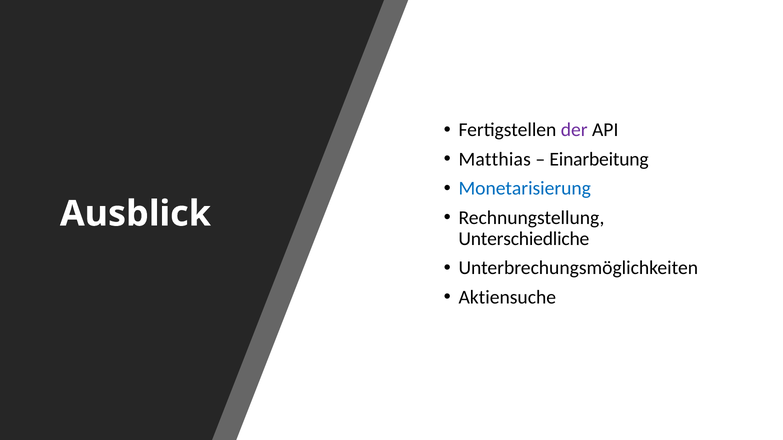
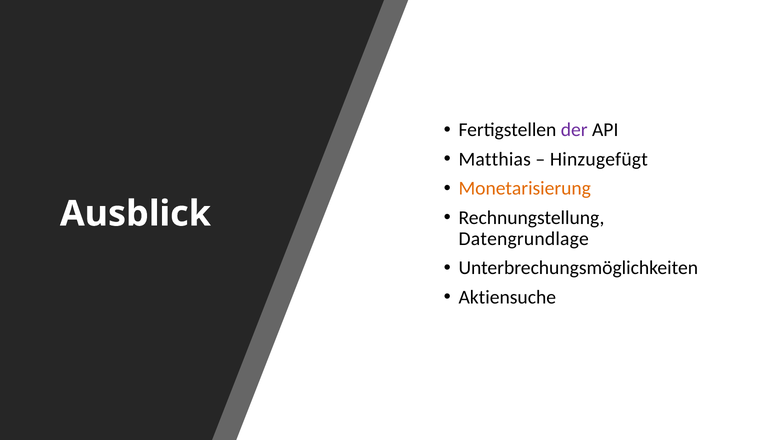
Einarbeitung: Einarbeitung -> Hinzugefügt
Monetarisierung colour: blue -> orange
Unterschiedliche: Unterschiedliche -> Datengrundlage
